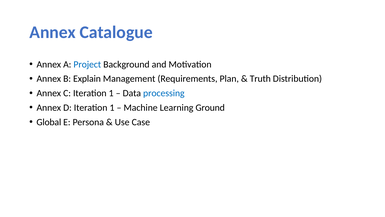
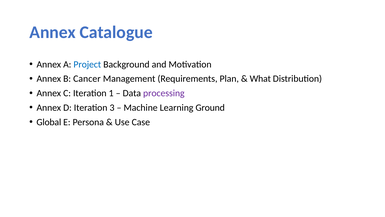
Explain: Explain -> Cancer
Truth: Truth -> What
processing colour: blue -> purple
D Iteration 1: 1 -> 3
